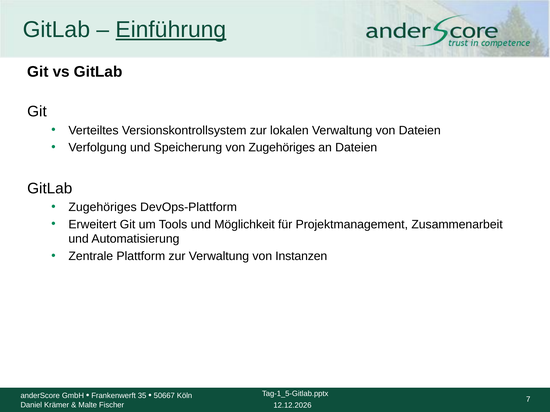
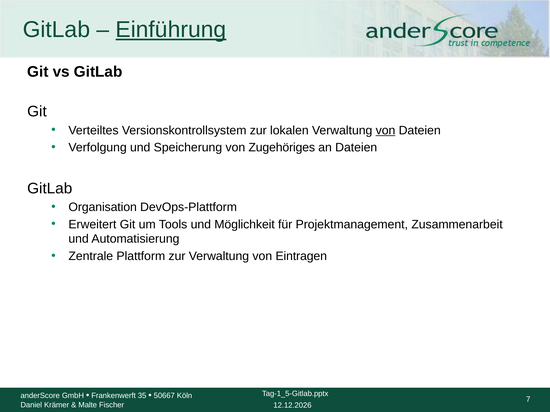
von at (386, 130) underline: none -> present
Zugehöriges at (103, 207): Zugehöriges -> Organisation
Instanzen: Instanzen -> Eintragen
